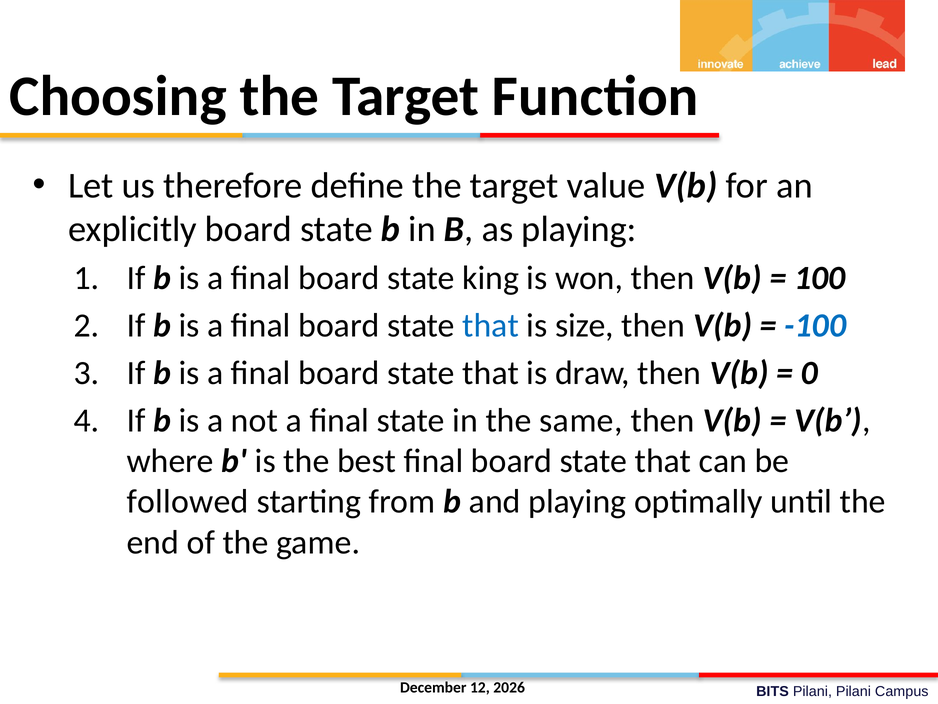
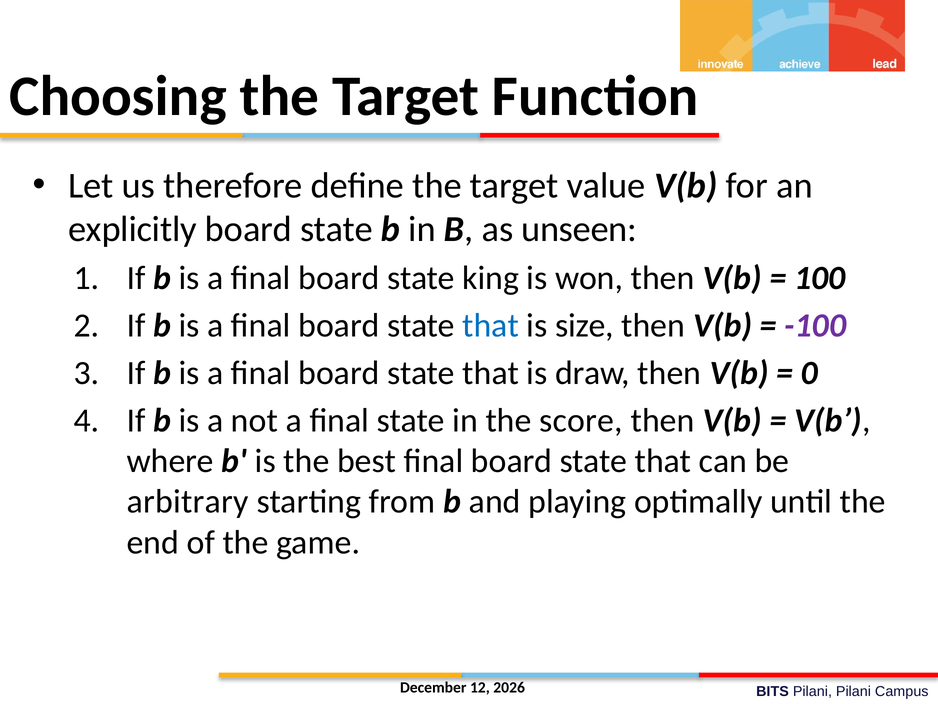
as playing: playing -> unseen
-100 colour: blue -> purple
same: same -> score
followed: followed -> arbitrary
